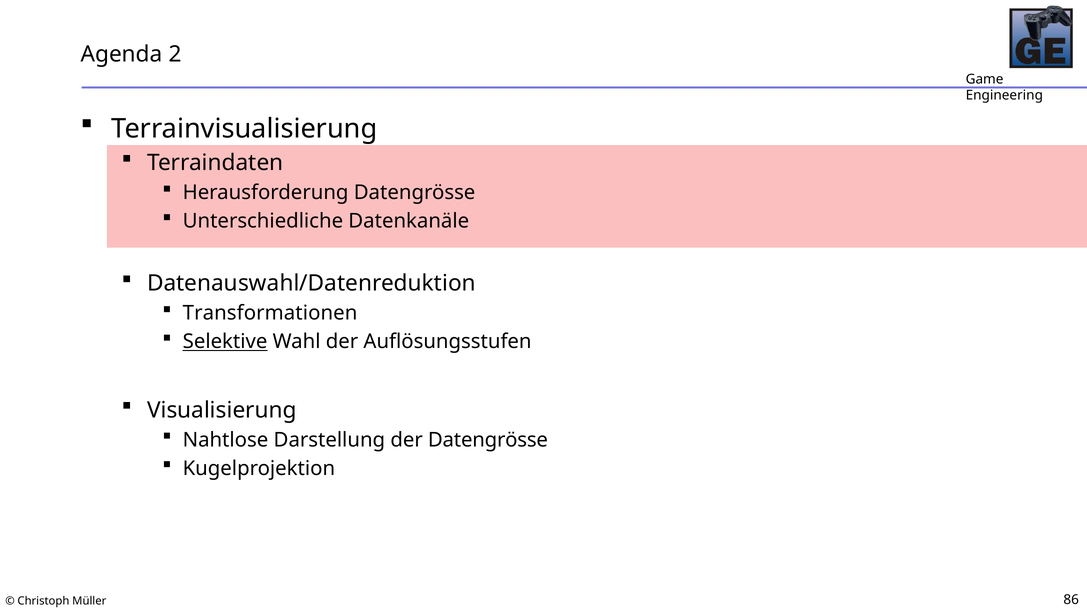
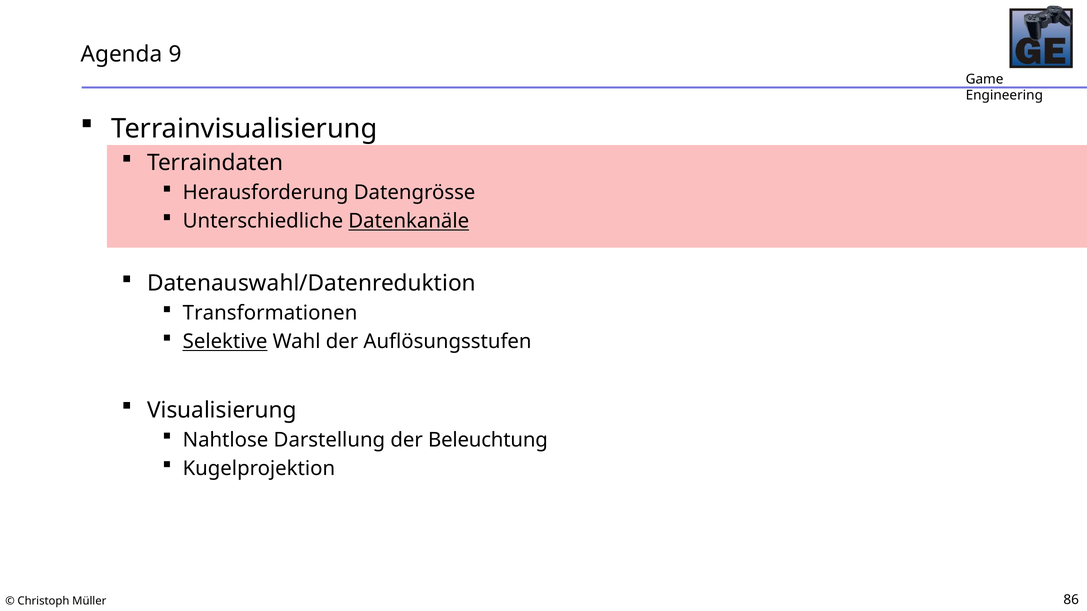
2: 2 -> 9
Datenkanäle underline: none -> present
der Datengrösse: Datengrösse -> Beleuchtung
